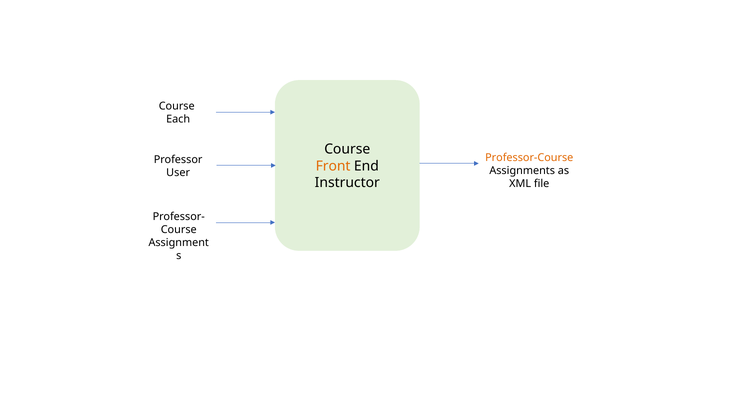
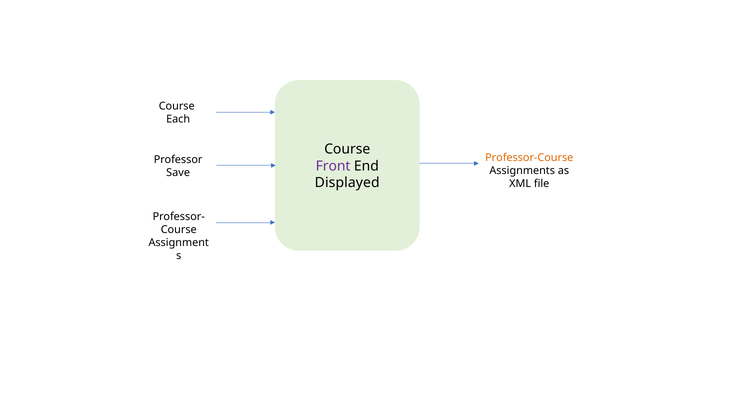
Front colour: orange -> purple
User: User -> Save
Instructor: Instructor -> Displayed
